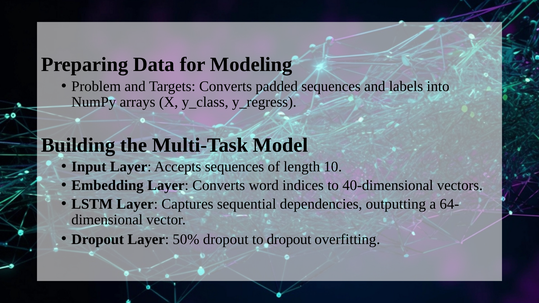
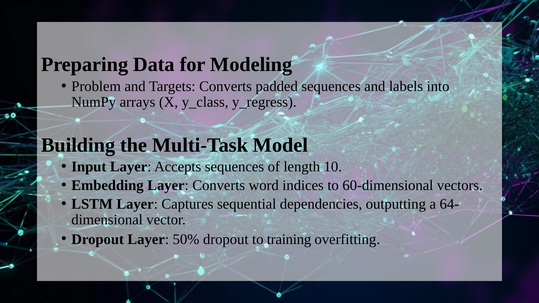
40-dimensional: 40-dimensional -> 60-dimensional
to dropout: dropout -> training
